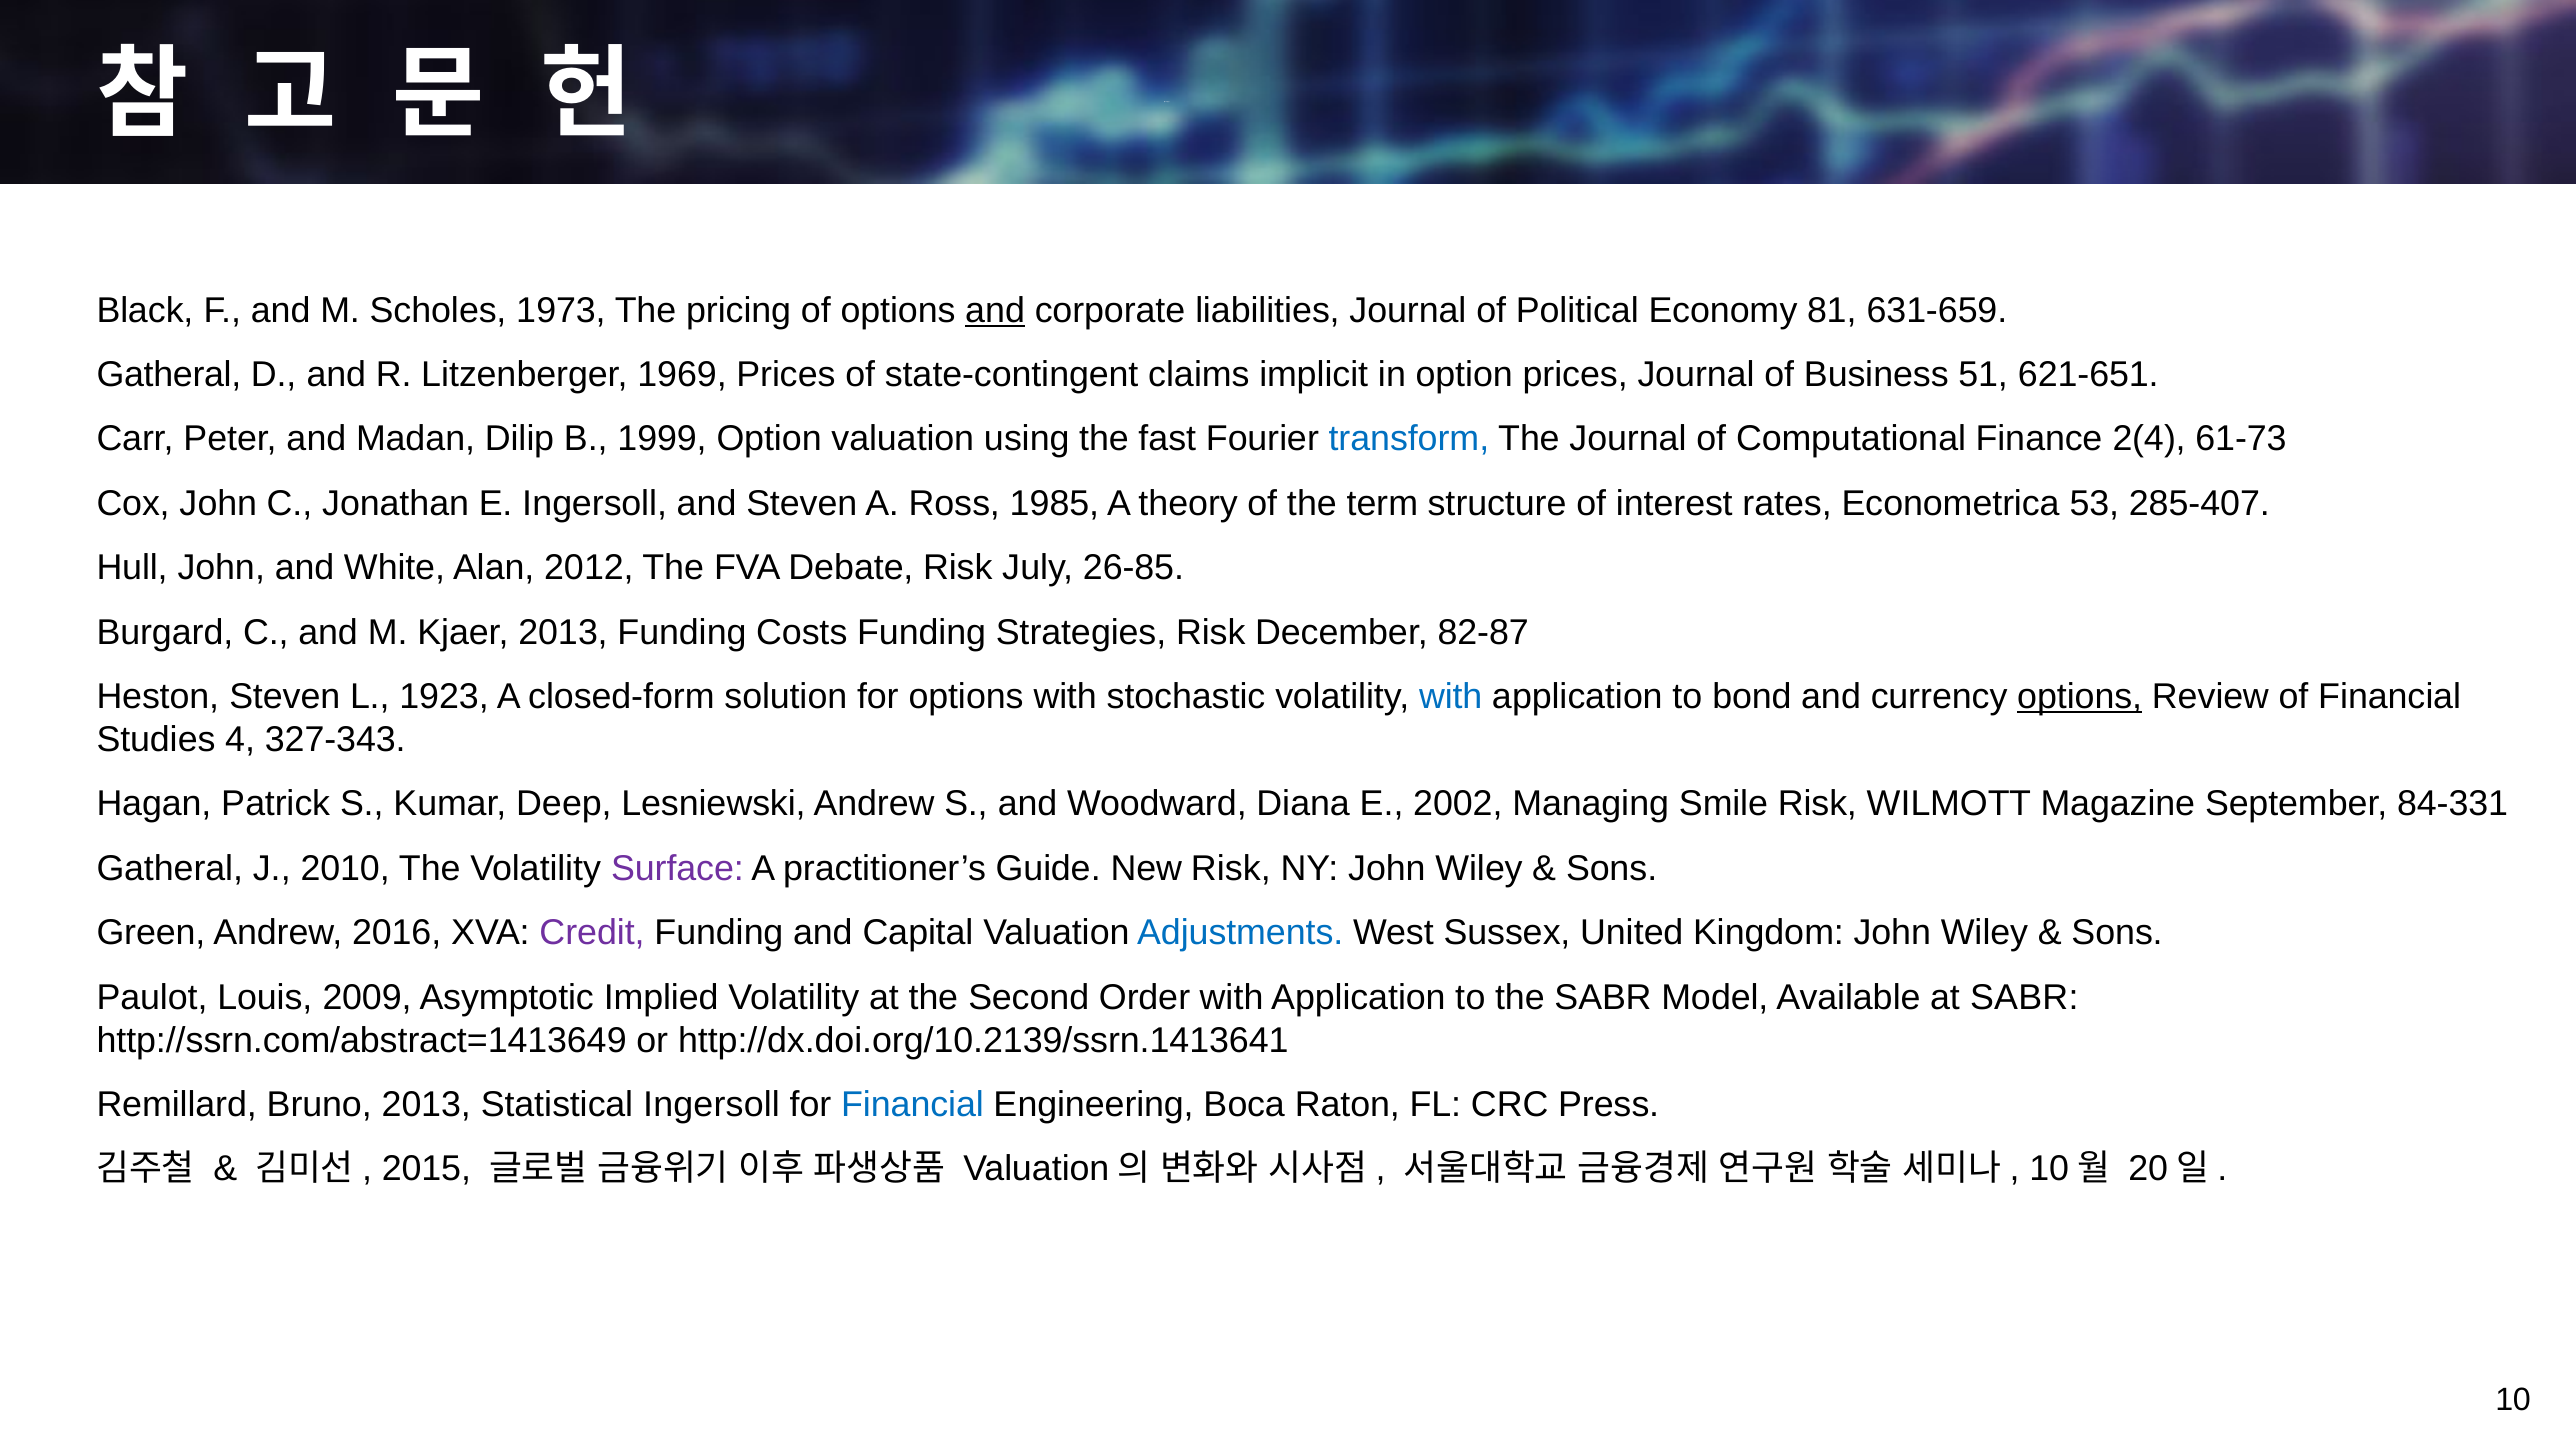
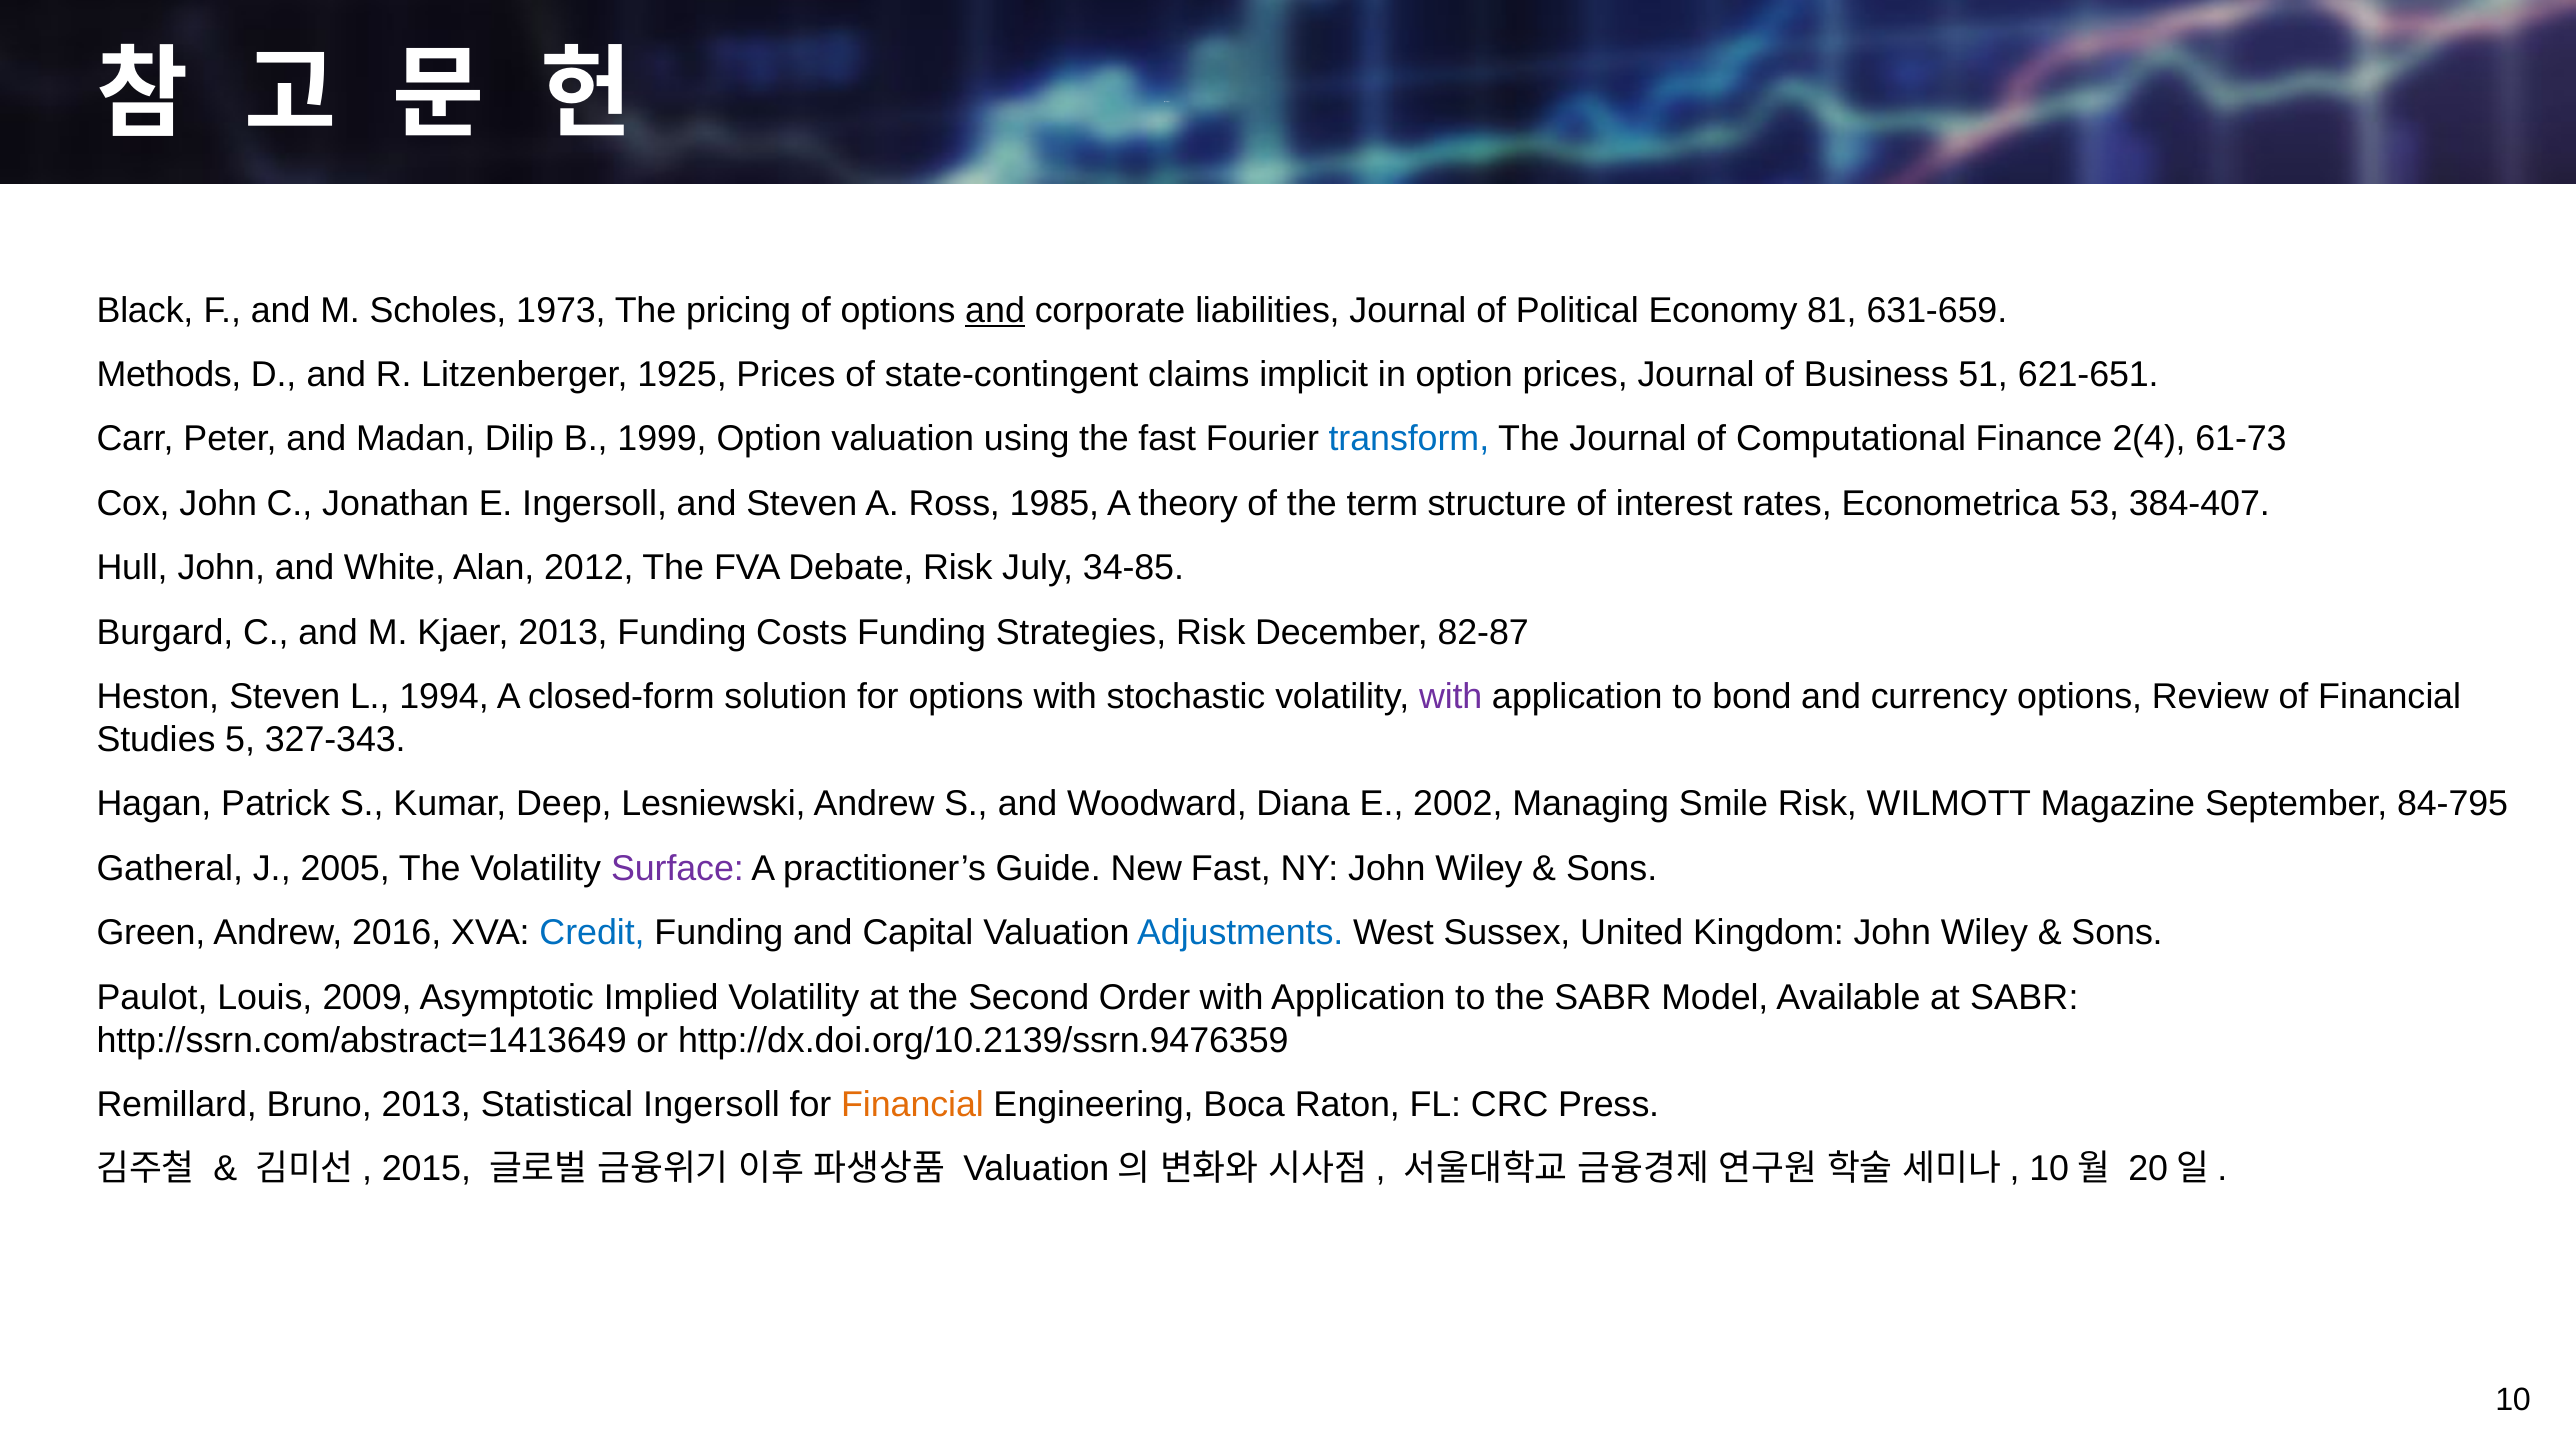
Gatheral at (169, 375): Gatheral -> Methods
1969: 1969 -> 1925
285-407: 285-407 -> 384-407
26-85: 26-85 -> 34-85
1923: 1923 -> 1994
with at (1451, 697) colour: blue -> purple
options at (2080, 697) underline: present -> none
4: 4 -> 5
84-331: 84-331 -> 84-795
2010: 2010 -> 2005
New Risk: Risk -> Fast
Credit at (592, 933) colour: purple -> blue
http://dx.doi.org/10.2139/ssrn.1413641: http://dx.doi.org/10.2139/ssrn.1413641 -> http://dx.doi.org/10.2139/ssrn.9476359
Financial at (913, 1105) colour: blue -> orange
